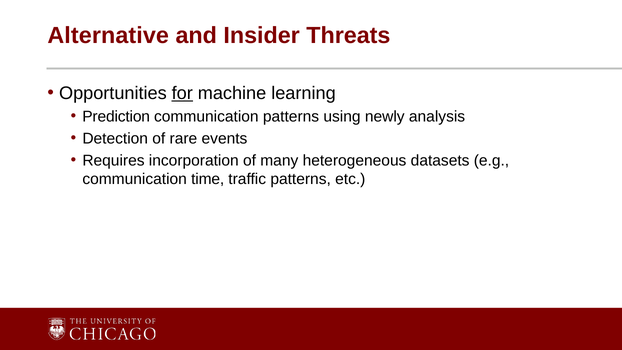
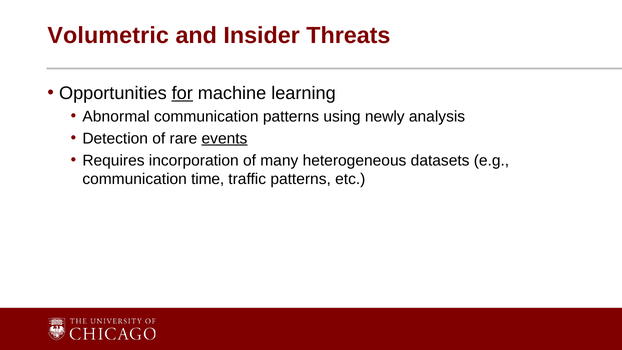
Alternative: Alternative -> Volumetric
Prediction: Prediction -> Abnormal
events underline: none -> present
